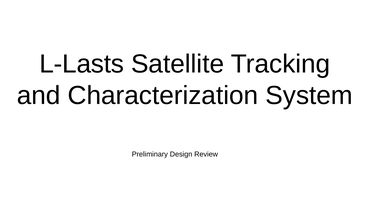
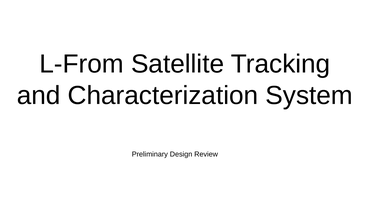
L-Lasts: L-Lasts -> L-From
